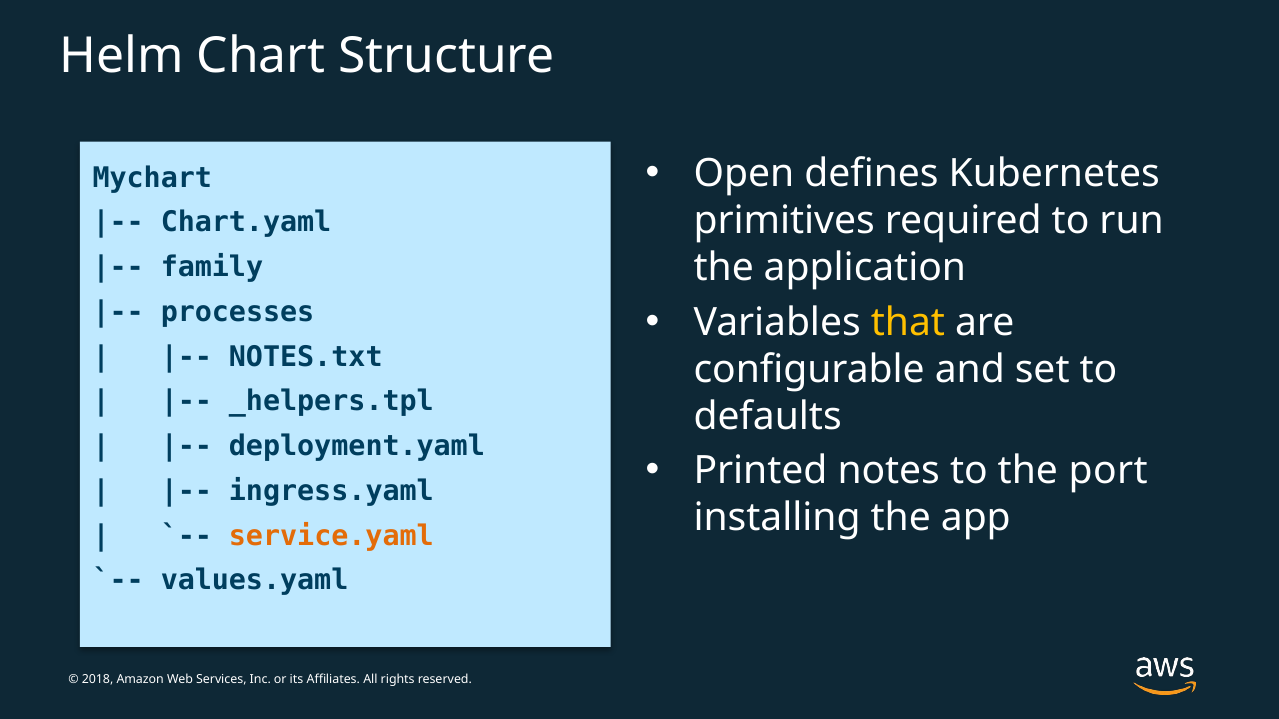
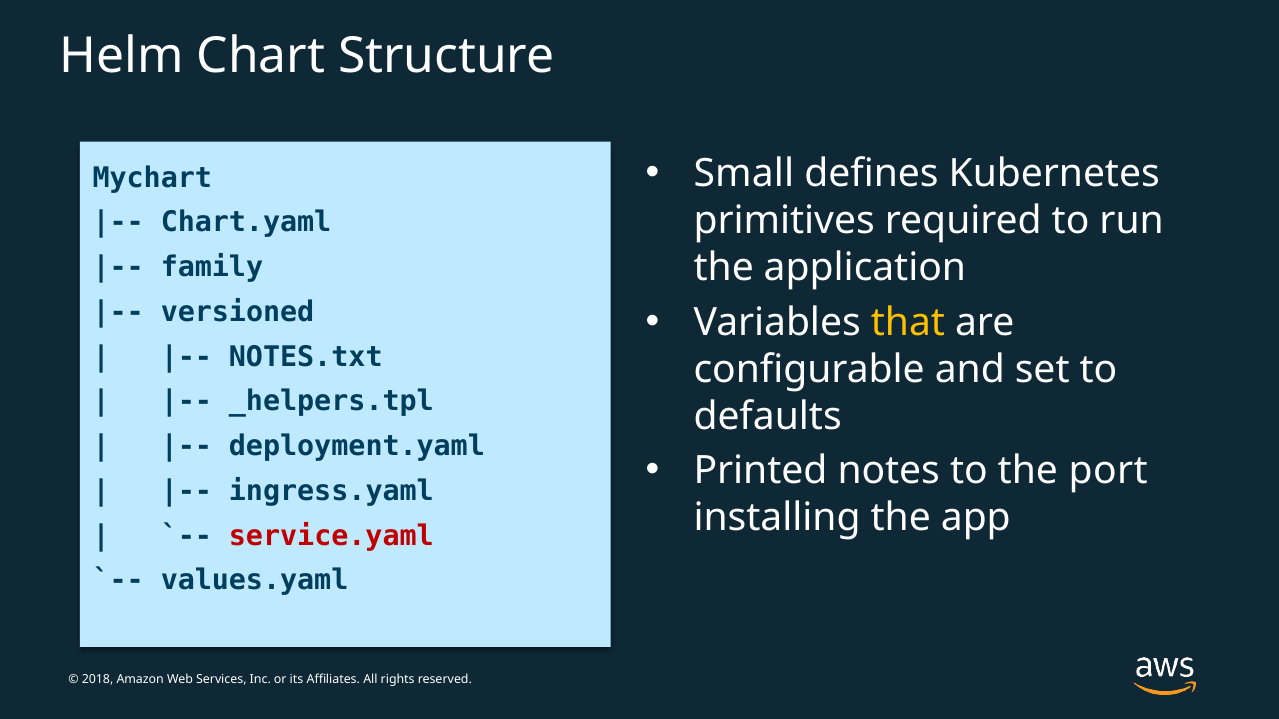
Open: Open -> Small
processes: processes -> versioned
service.yaml colour: orange -> red
